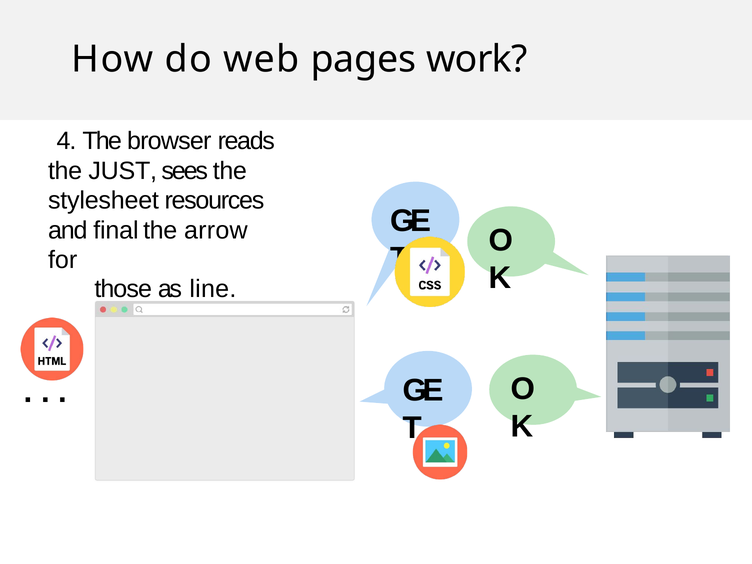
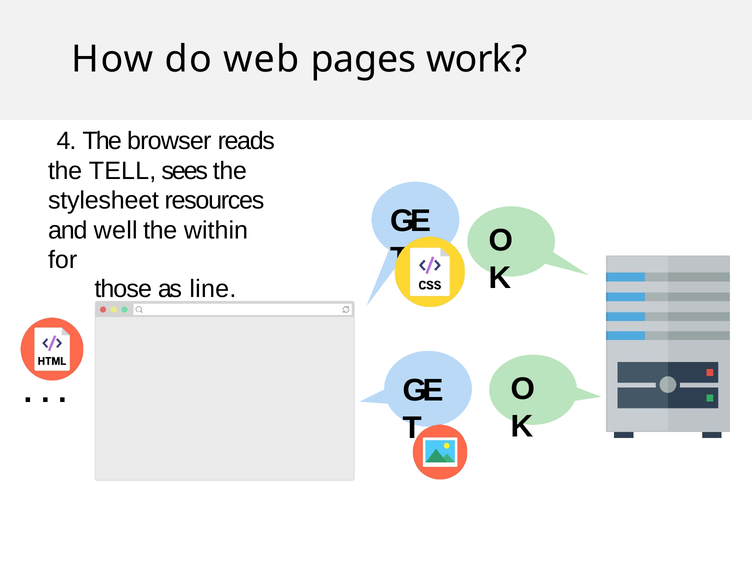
JUST: JUST -> TELL
final: final -> well
arrow: arrow -> within
